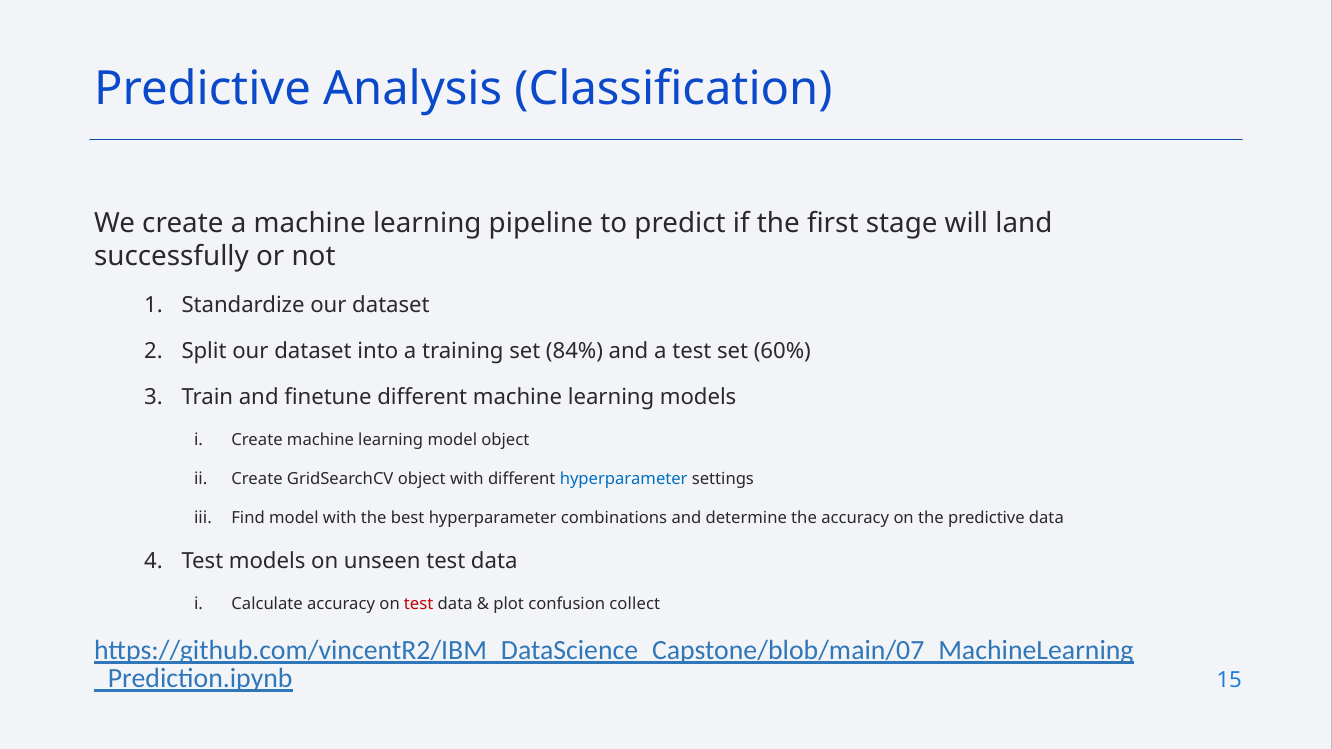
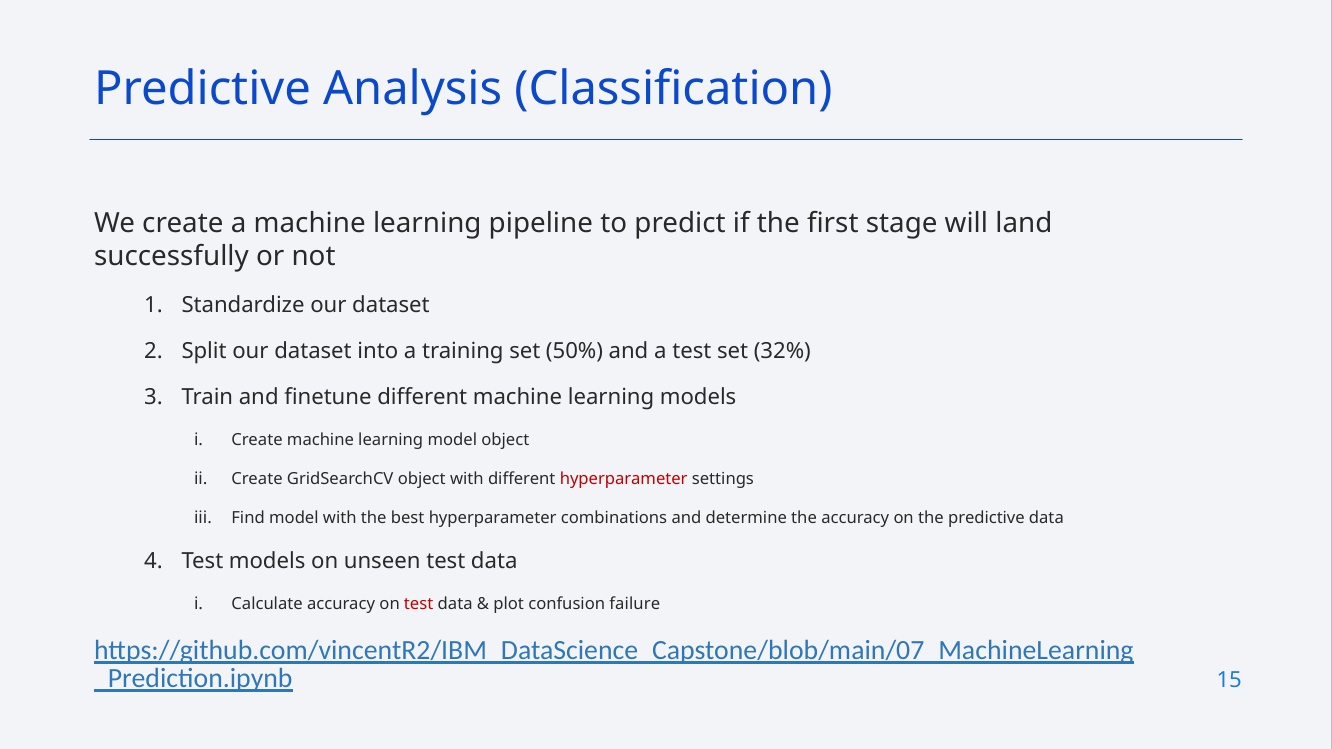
84%: 84% -> 50%
60%: 60% -> 32%
hyperparameter at (624, 479) colour: blue -> red
collect: collect -> failure
